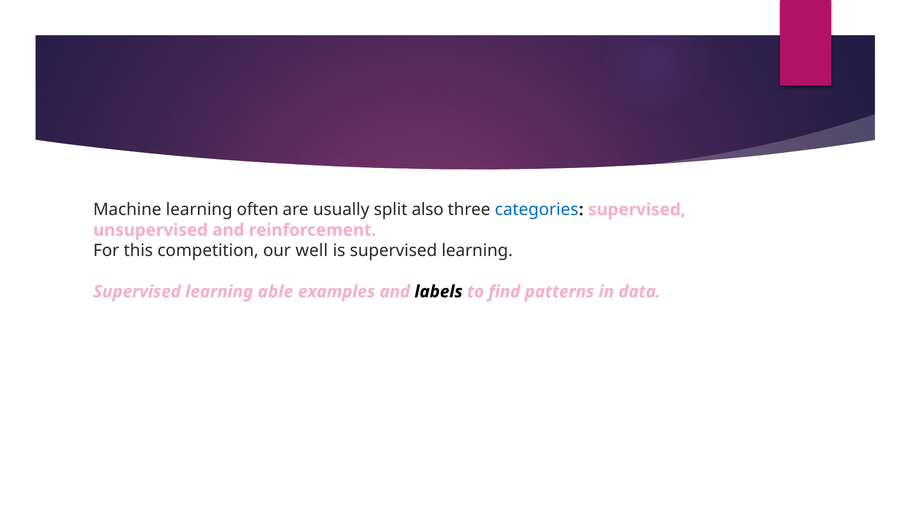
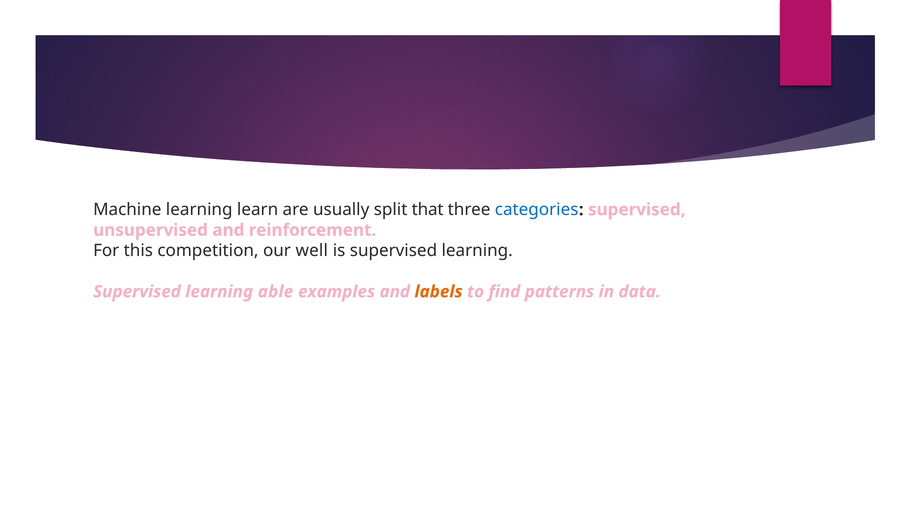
often: often -> learn
also: also -> that
labels colour: black -> orange
